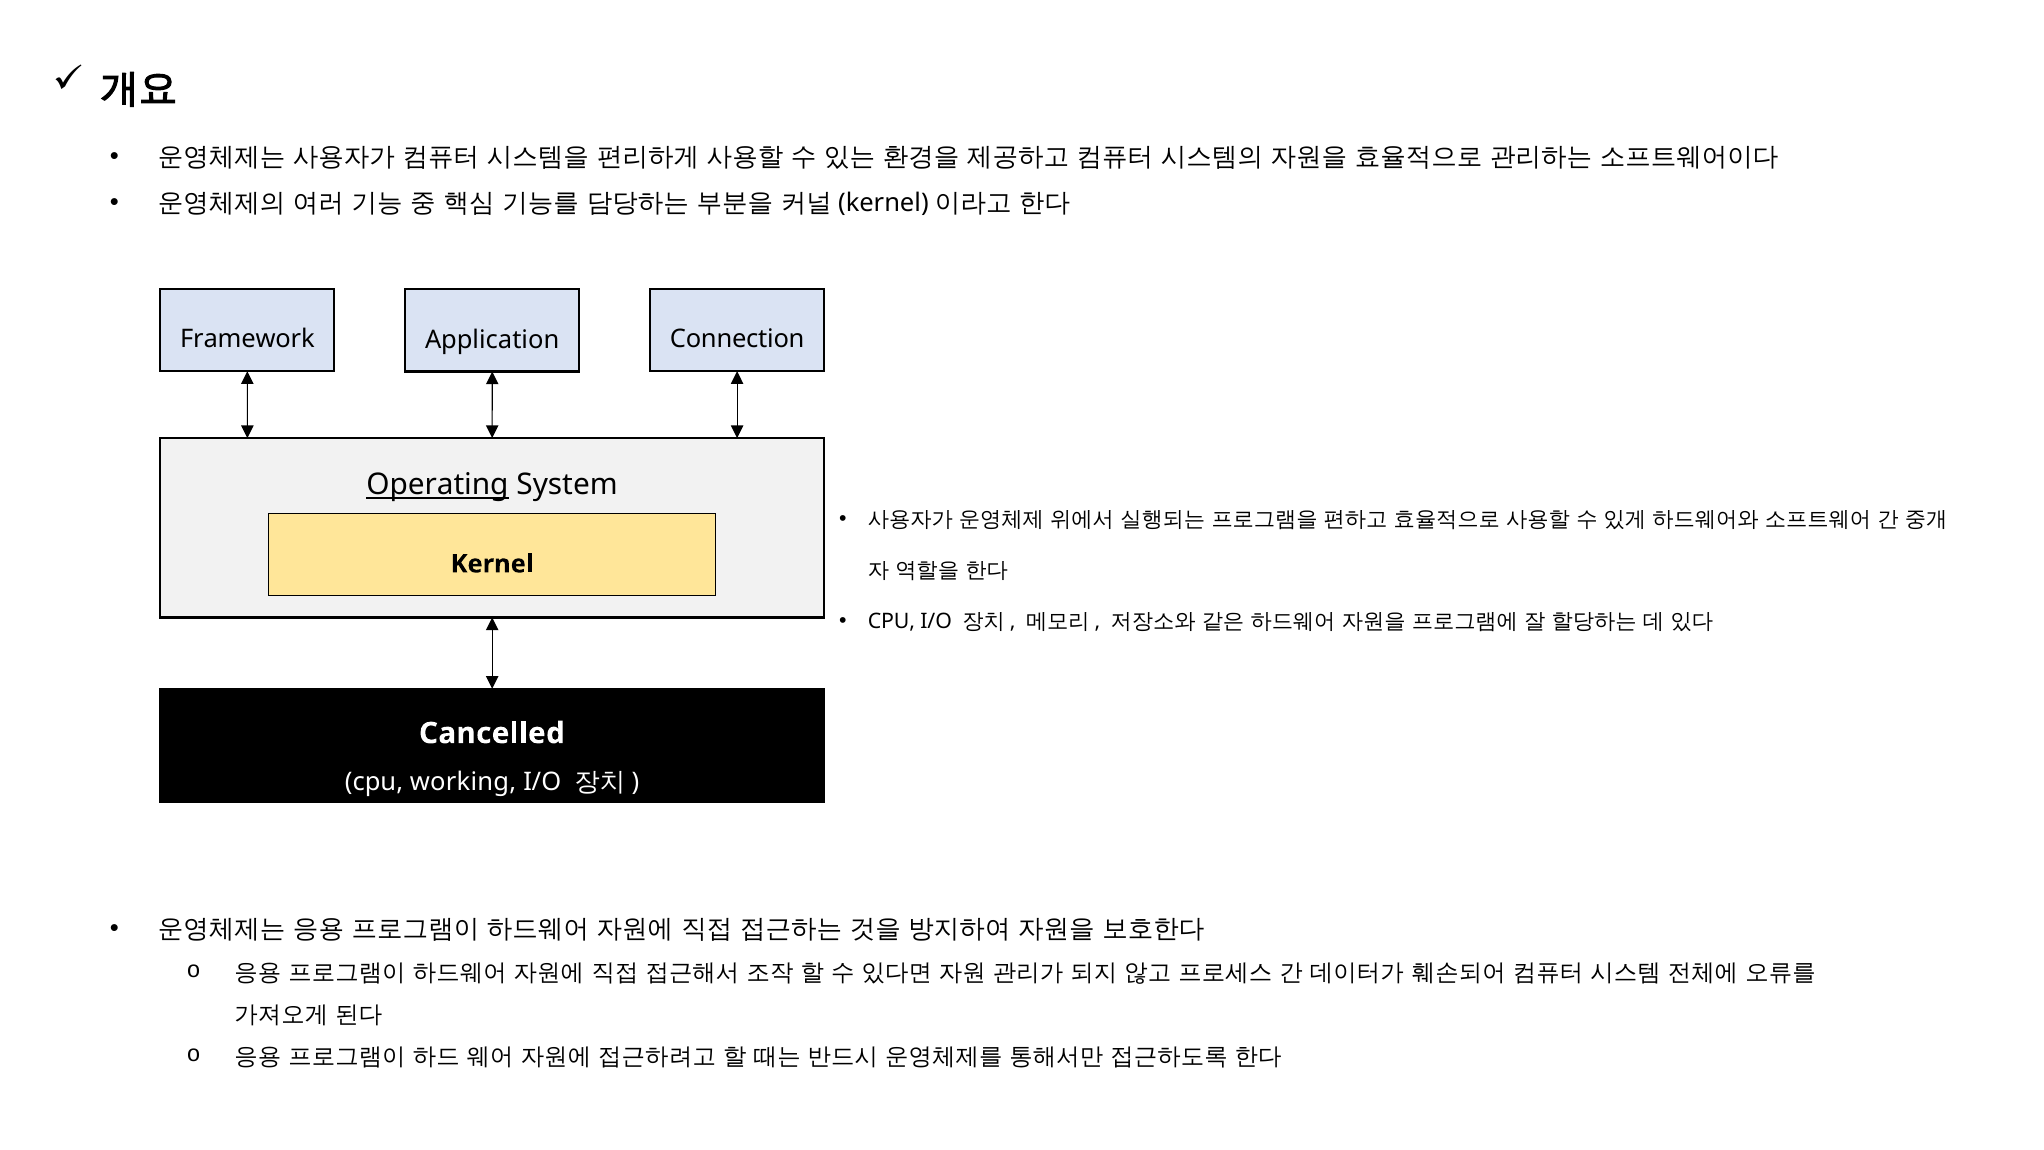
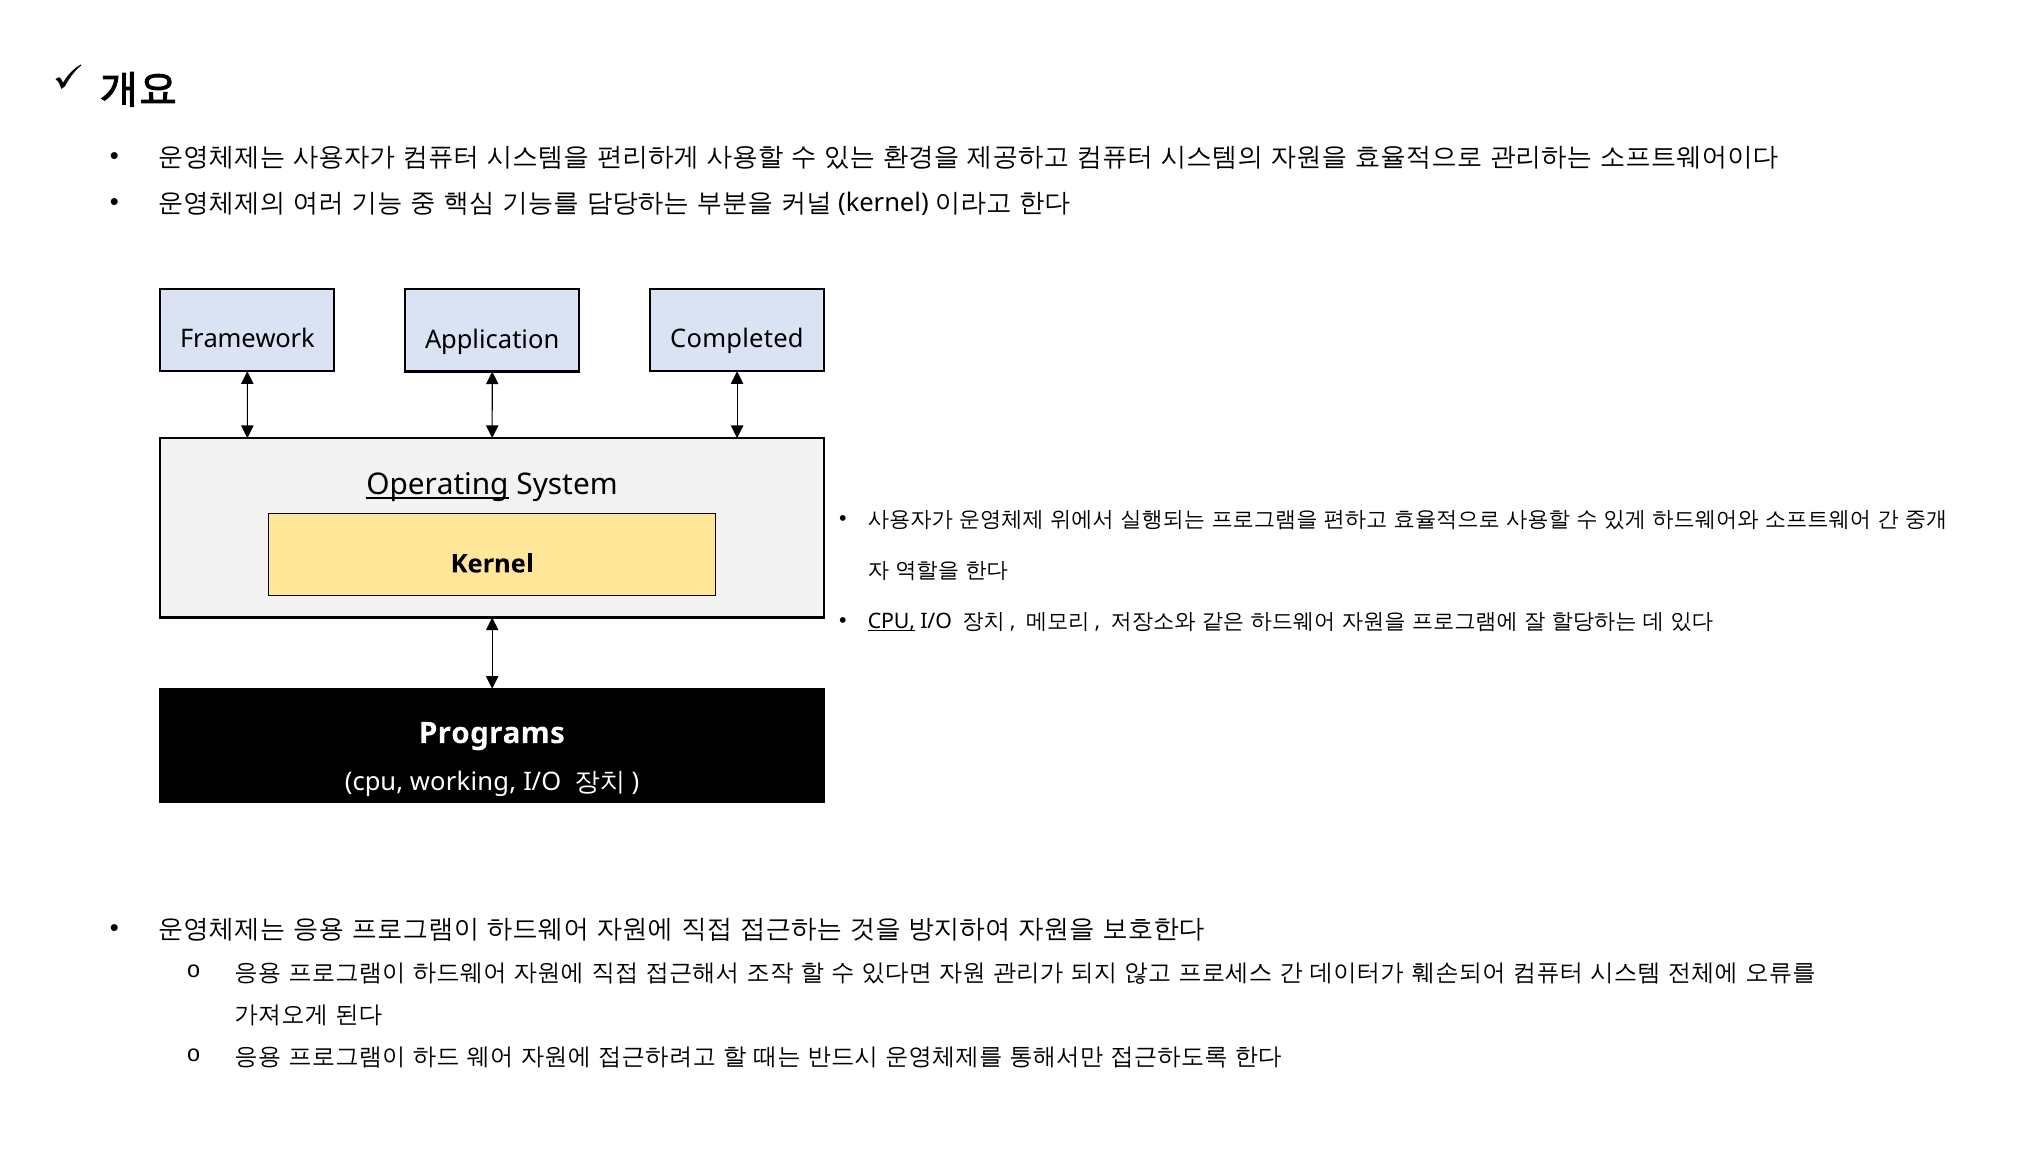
Connection: Connection -> Completed
CPU at (891, 621) underline: none -> present
Cancelled: Cancelled -> Programs
